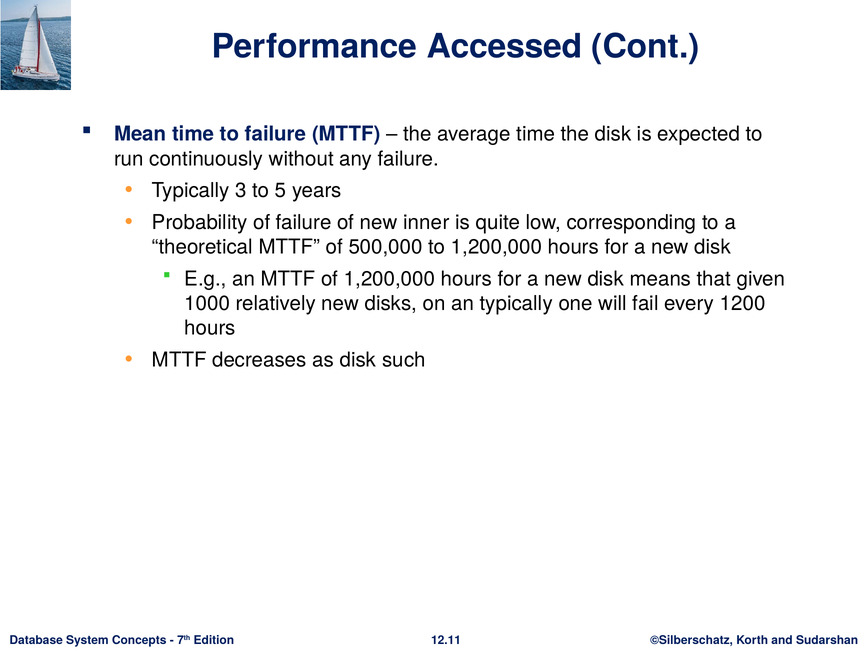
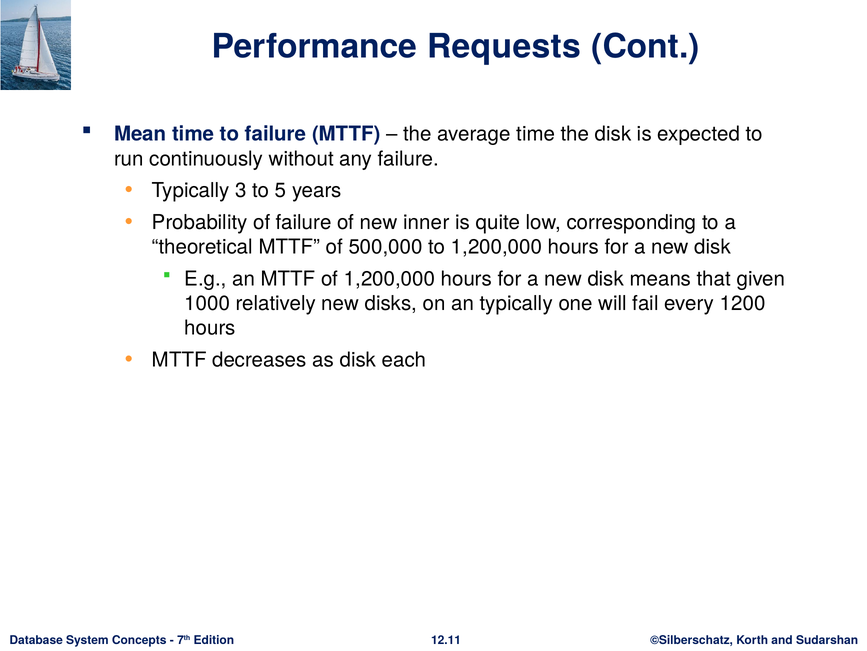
Accessed: Accessed -> Requests
such: such -> each
